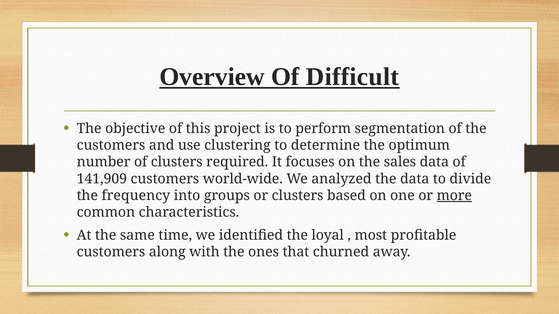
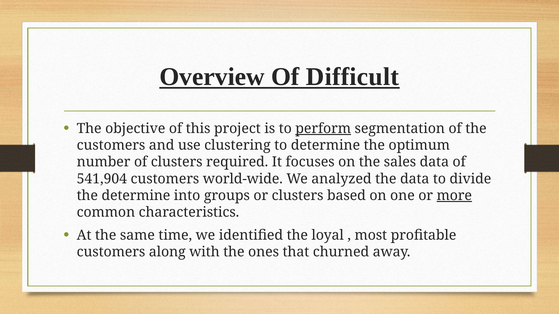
perform underline: none -> present
141,909: 141,909 -> 541,904
the frequency: frequency -> determine
